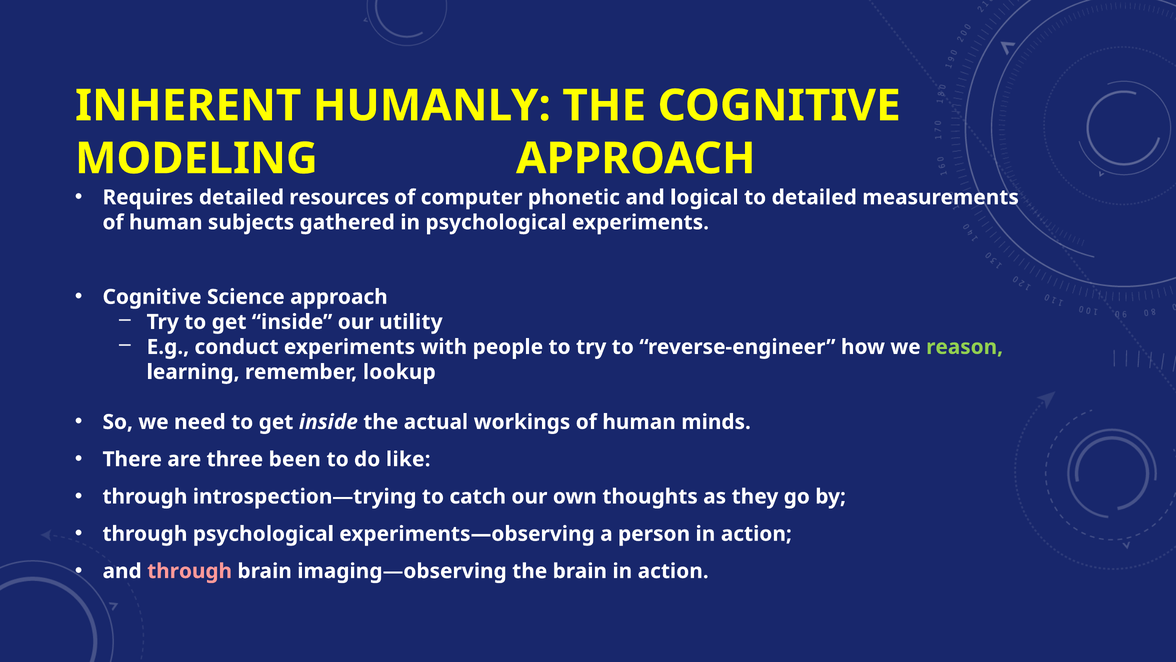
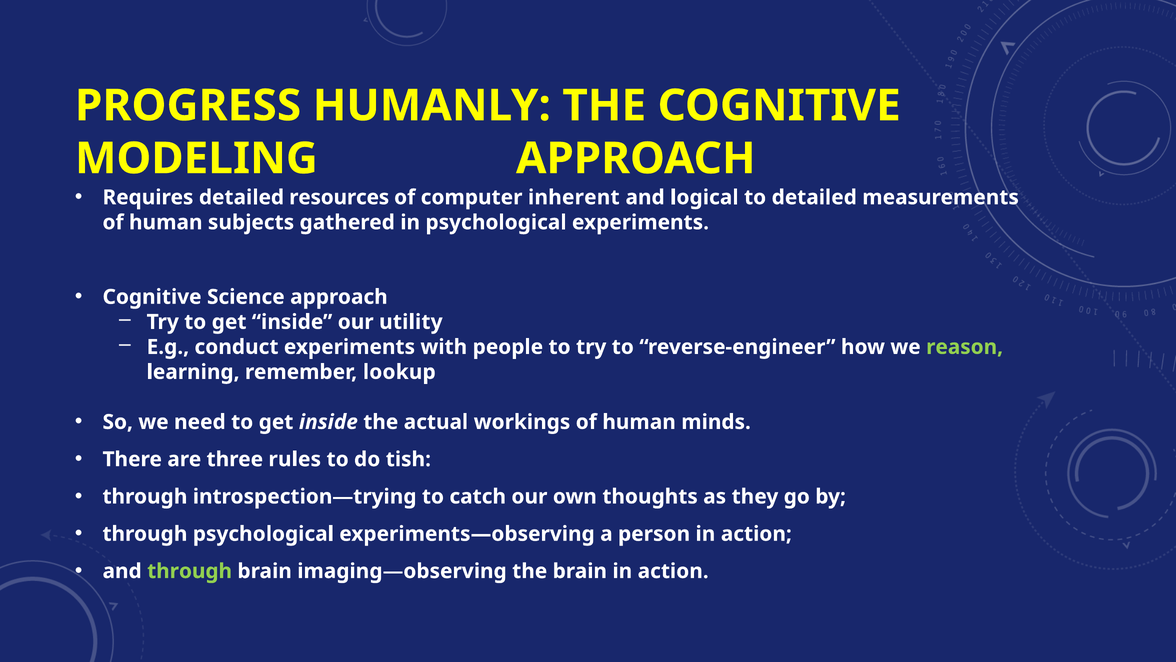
INHERENT: INHERENT -> PROGRESS
phonetic: phonetic -> inherent
been: been -> rules
like: like -> tish
through at (190, 571) colour: pink -> light green
